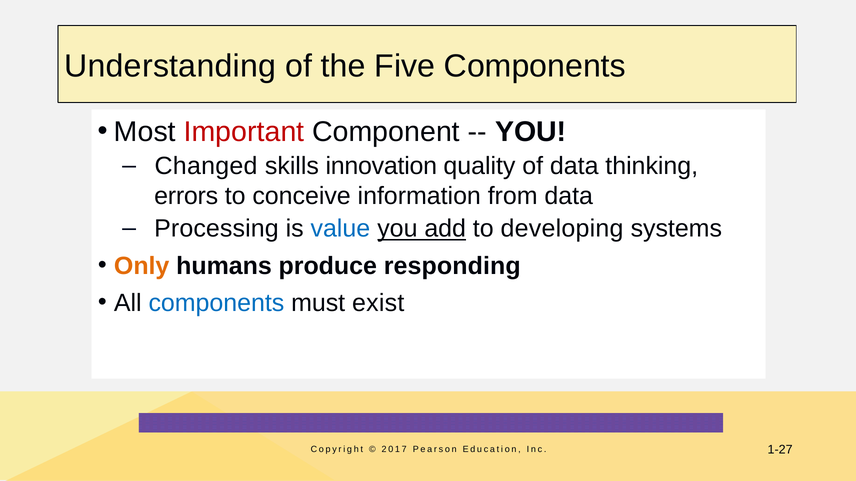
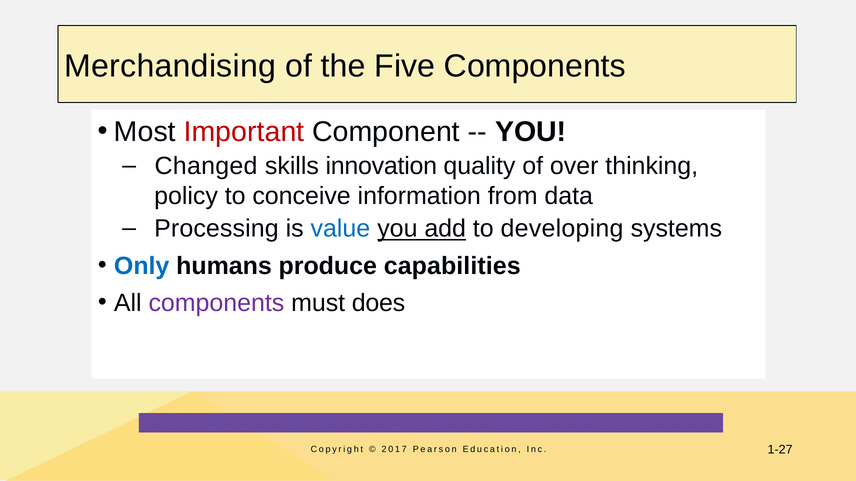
Understanding: Understanding -> Merchandising
of data: data -> over
errors: errors -> policy
Only colour: orange -> blue
responding: responding -> capabilities
components at (216, 303) colour: blue -> purple
exist: exist -> does
